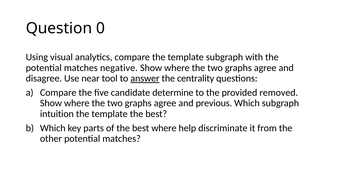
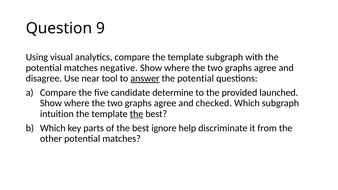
0: 0 -> 9
centrality at (196, 78): centrality -> potential
removed: removed -> launched
previous: previous -> checked
the at (137, 114) underline: none -> present
best where: where -> ignore
